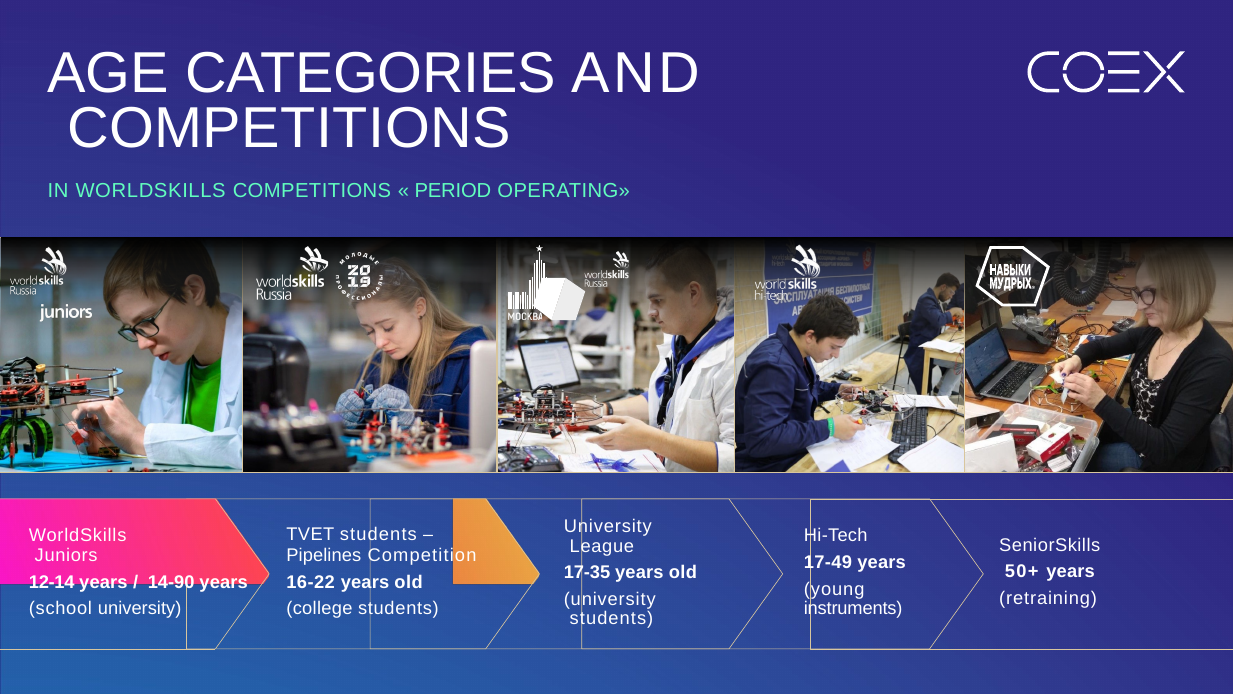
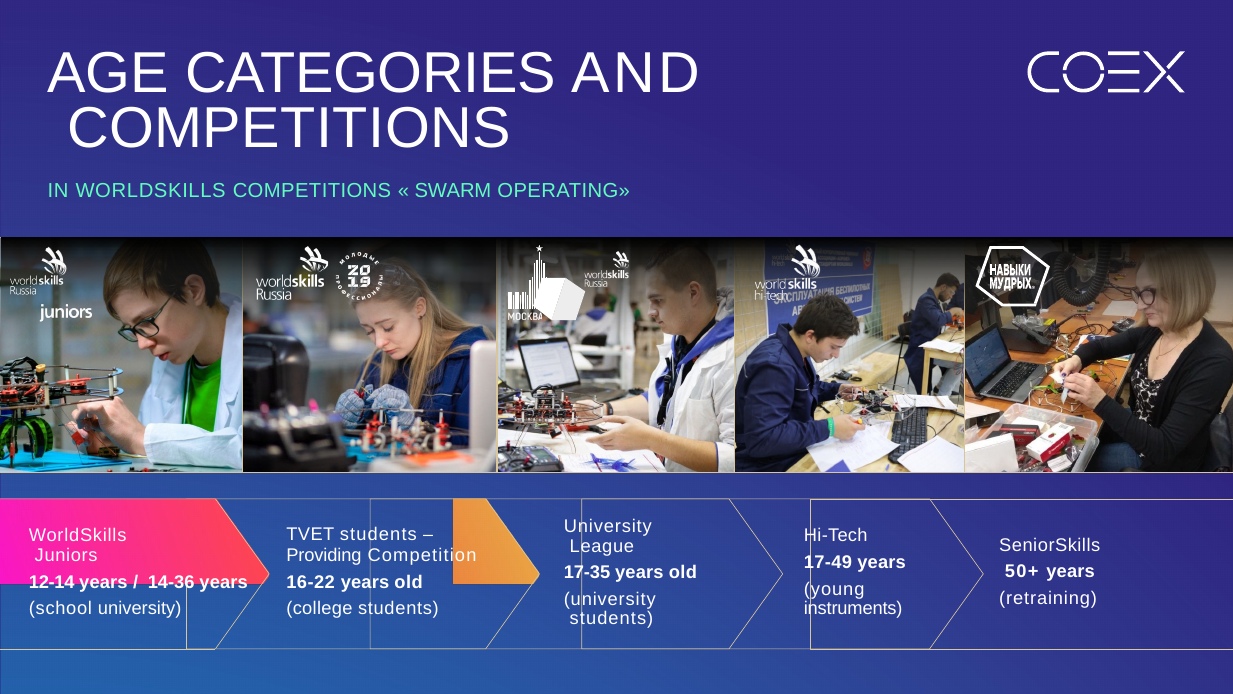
PERIOD: PERIOD -> SWARM
Pipelines: Pipelines -> Providing
14-90: 14-90 -> 14-36
